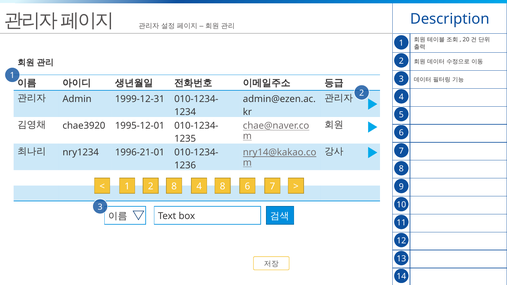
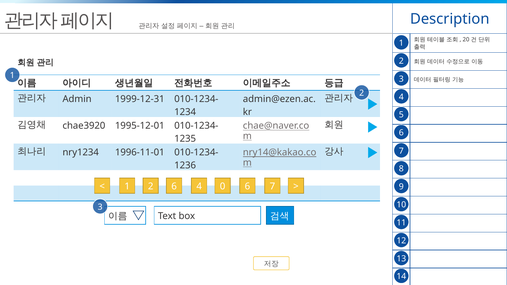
1996-21-01: 1996-21-01 -> 1996-11-01
2 8: 8 -> 6
4 8: 8 -> 0
